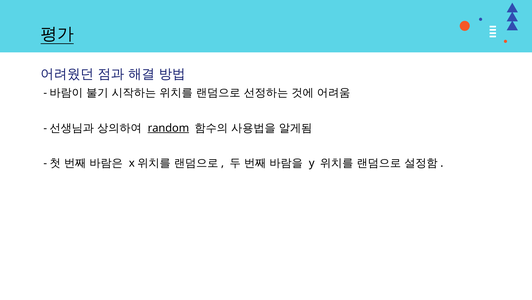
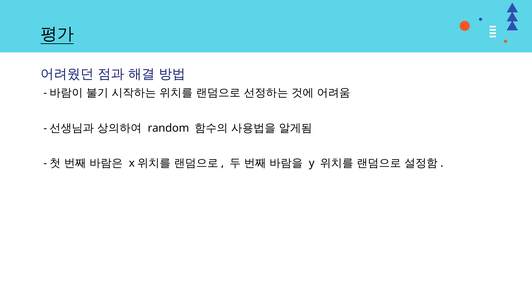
random underline: present -> none
